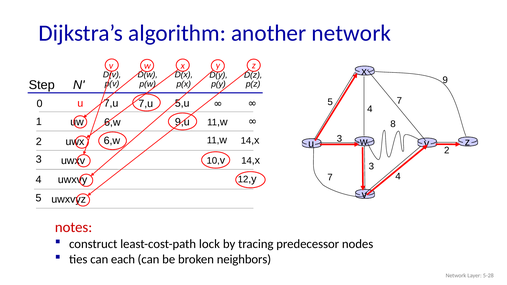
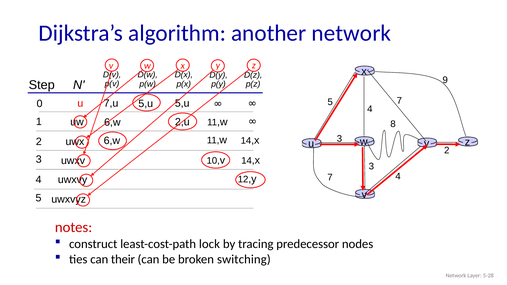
7,u 7,u: 7,u -> 5,u
9,u: 9,u -> 2,u
each: each -> their
neighbors: neighbors -> switching
